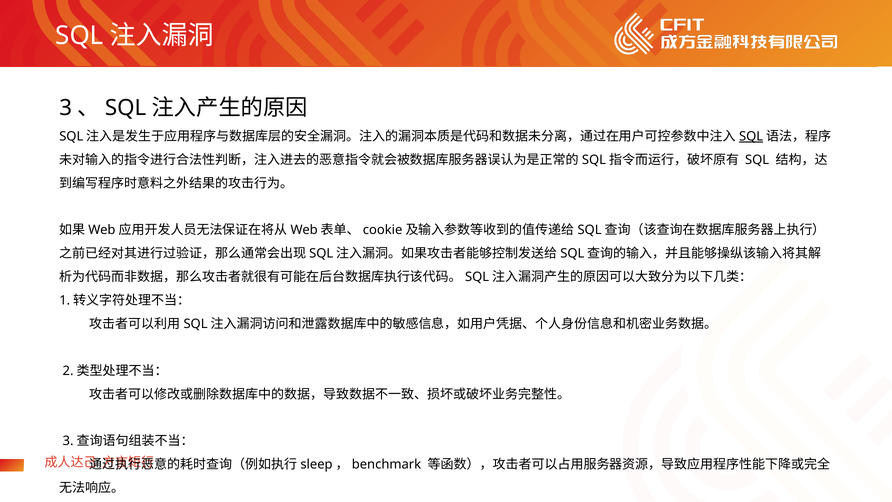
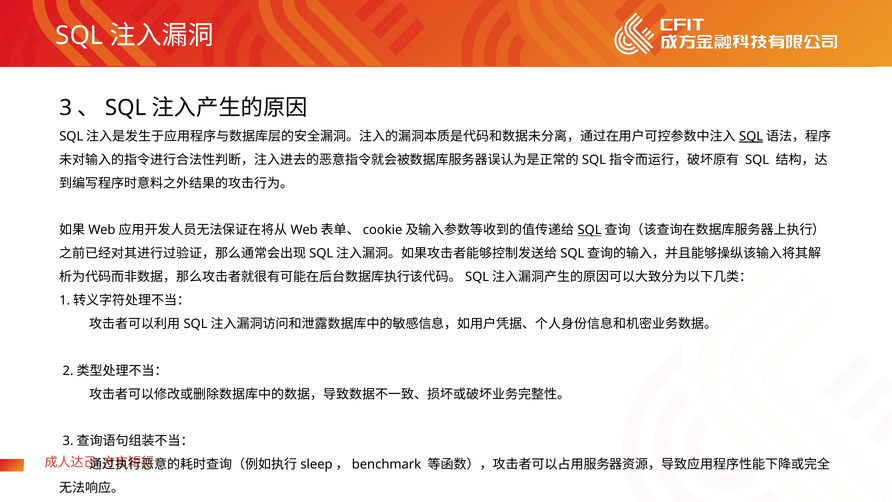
SQL at (590, 230) underline: none -> present
